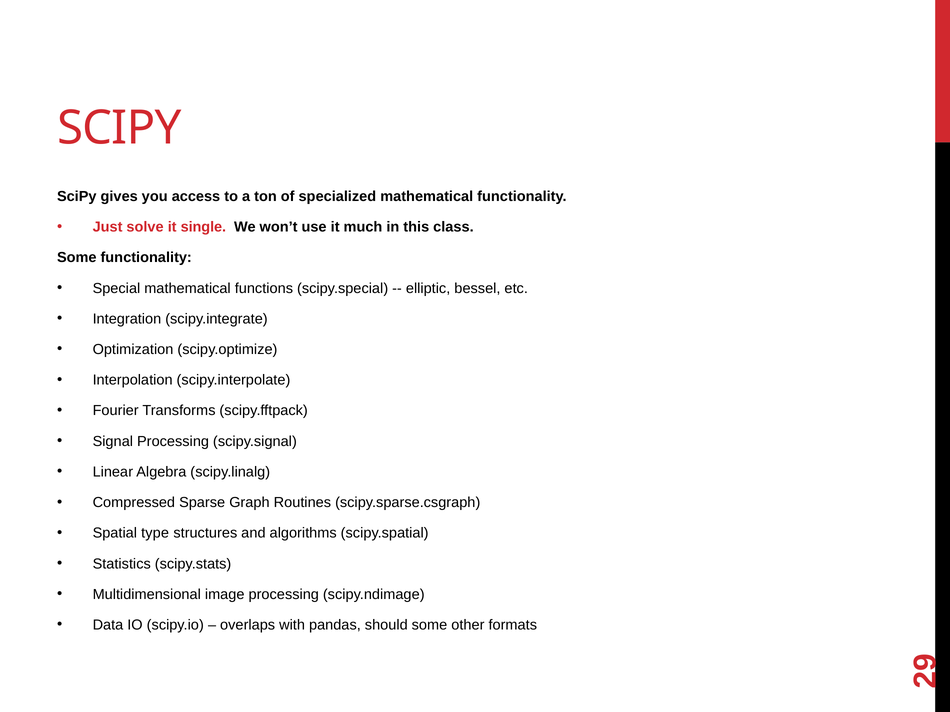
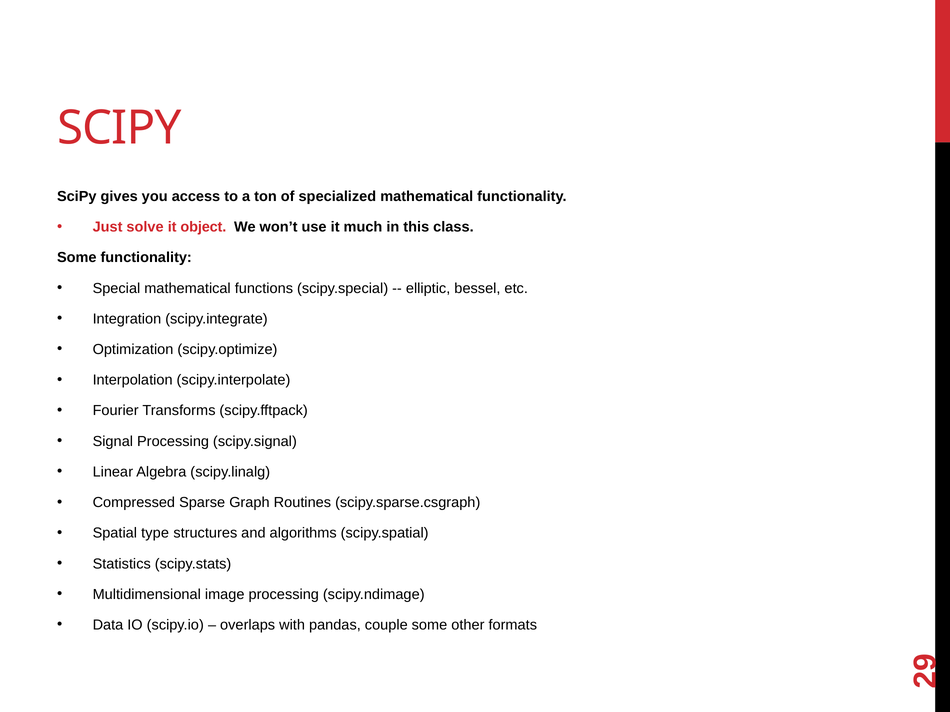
single: single -> object
should: should -> couple
